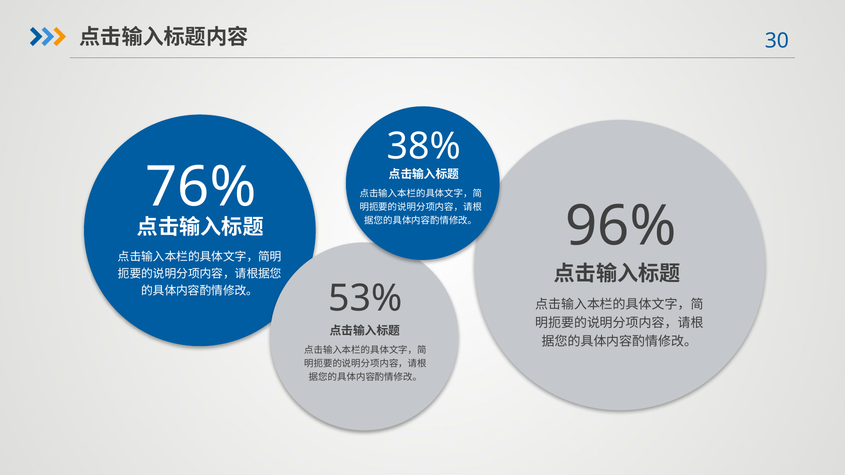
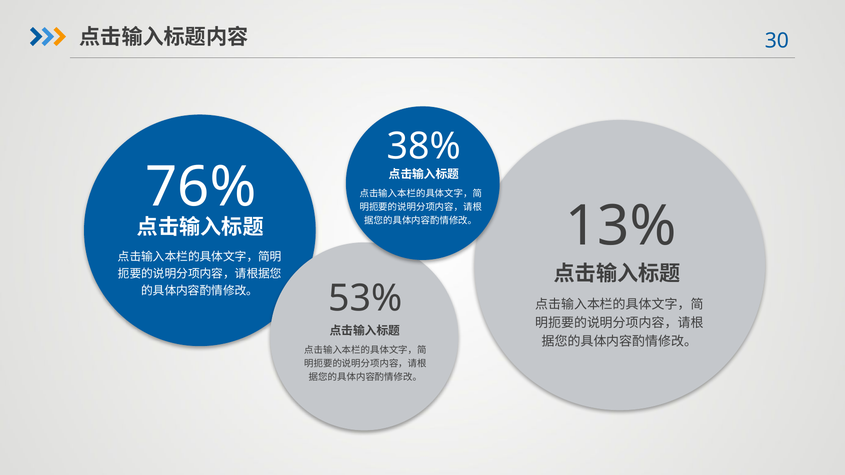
96%: 96% -> 13%
